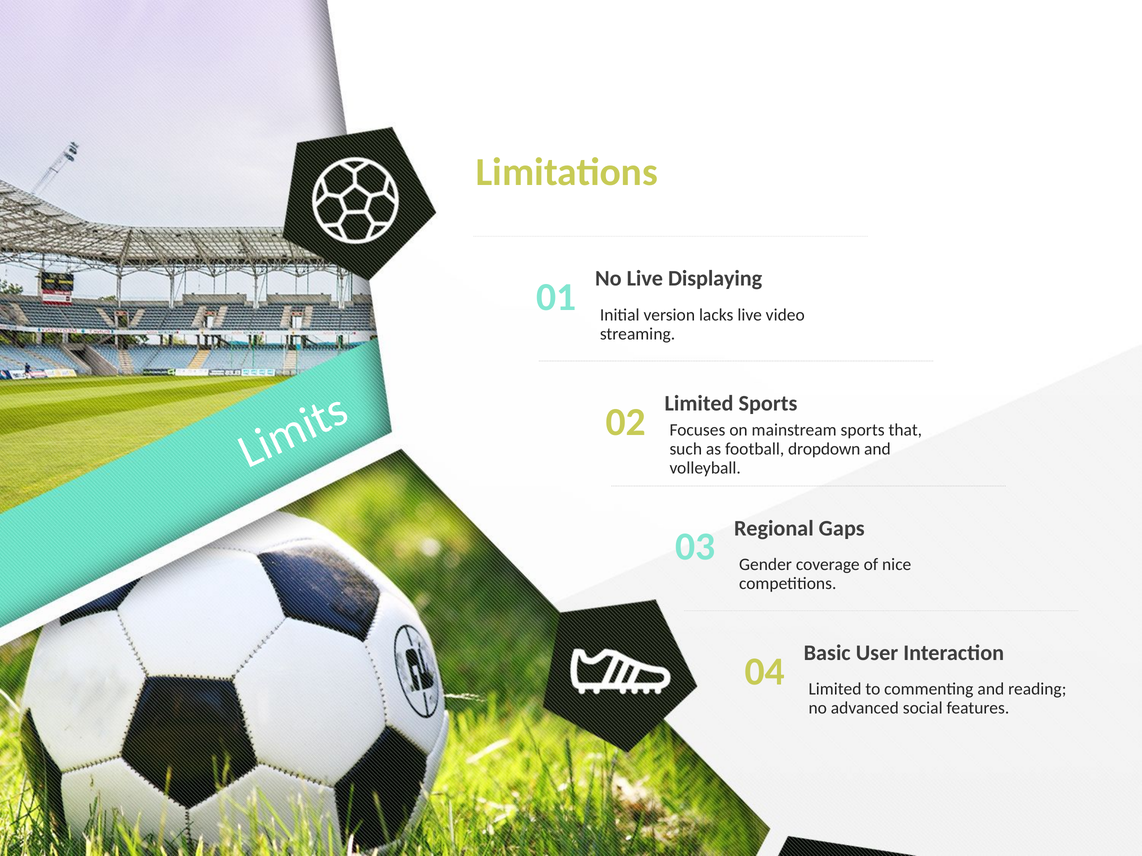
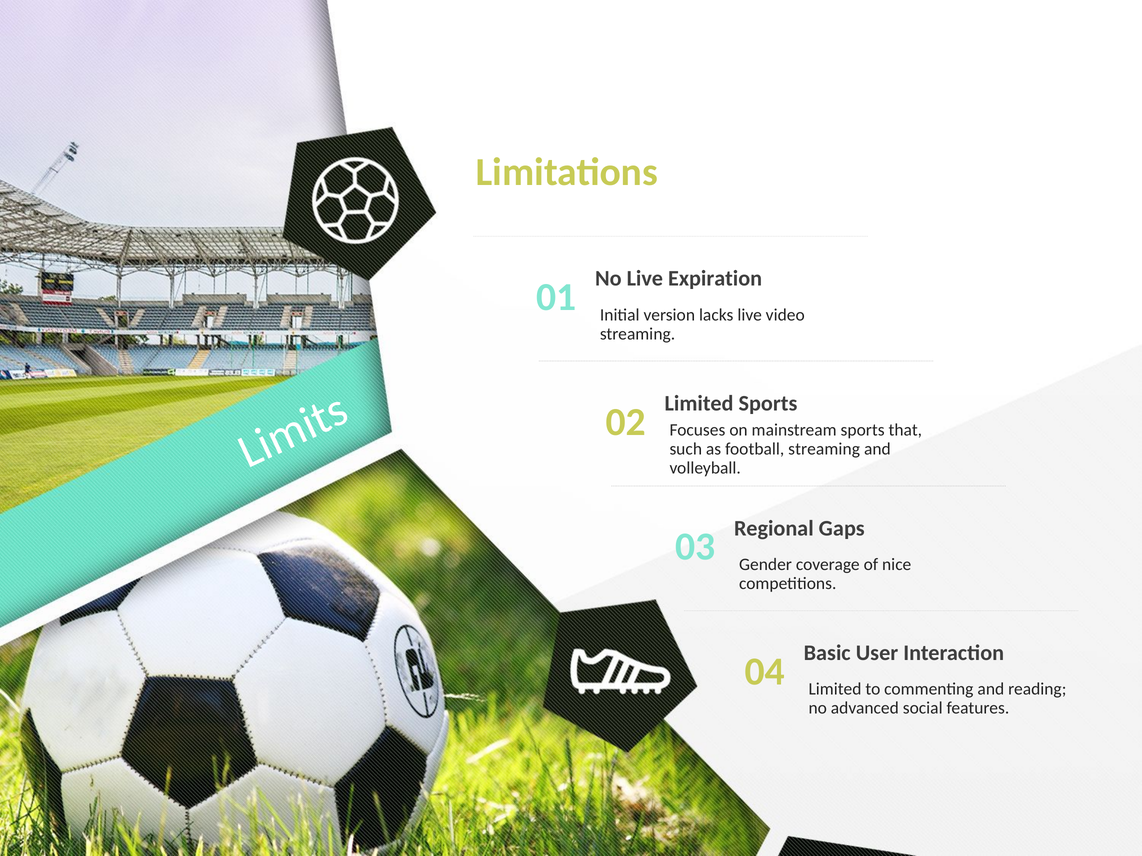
Displaying: Displaying -> Expiration
football dropdown: dropdown -> streaming
